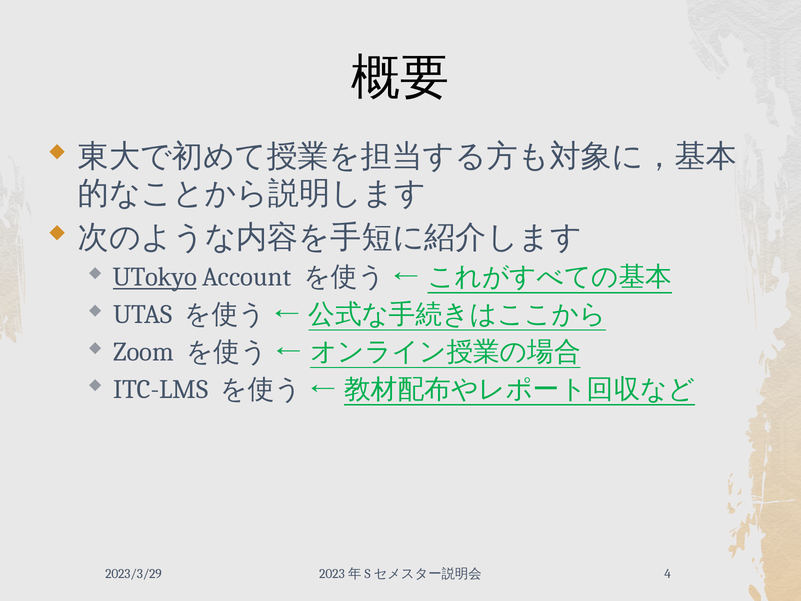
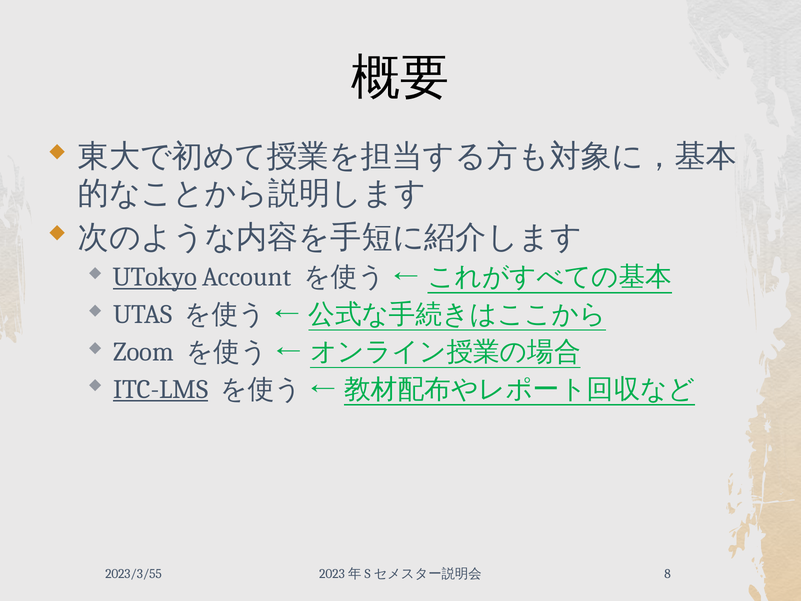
ITC-LMS underline: none -> present
2023/3/29: 2023/3/29 -> 2023/3/55
4: 4 -> 8
